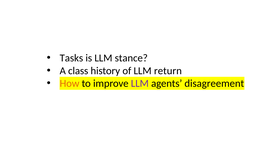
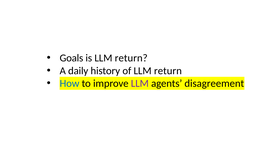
Tasks: Tasks -> Goals
is LLM stance: stance -> return
class: class -> daily
How colour: orange -> blue
